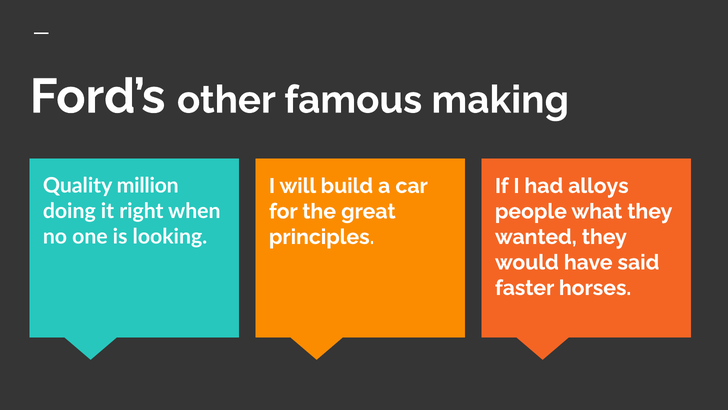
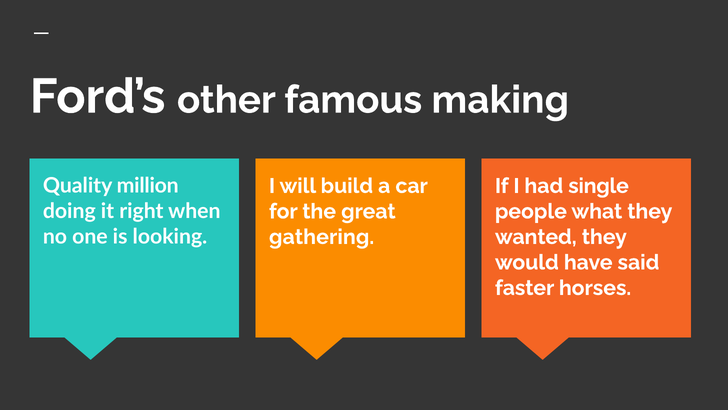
alloys: alloys -> single
principles: principles -> gathering
